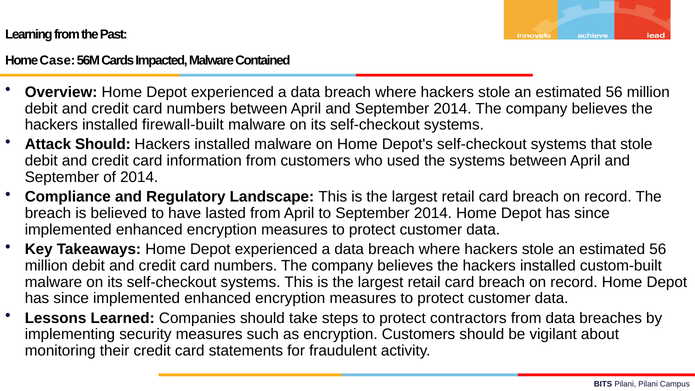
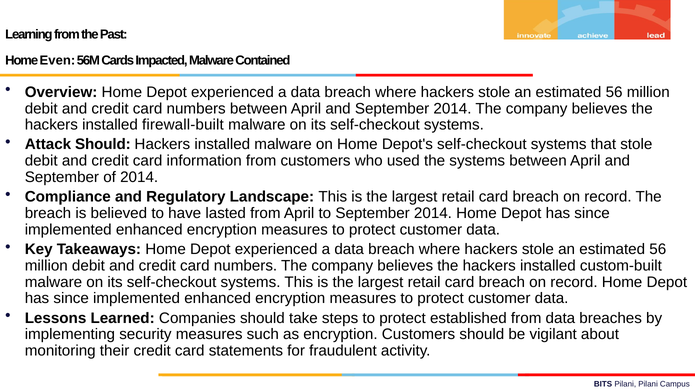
Case: Case -> Even
contractors: contractors -> established
